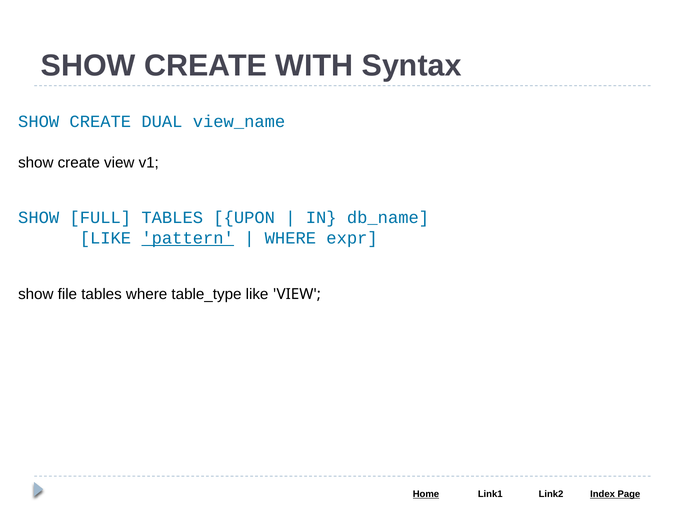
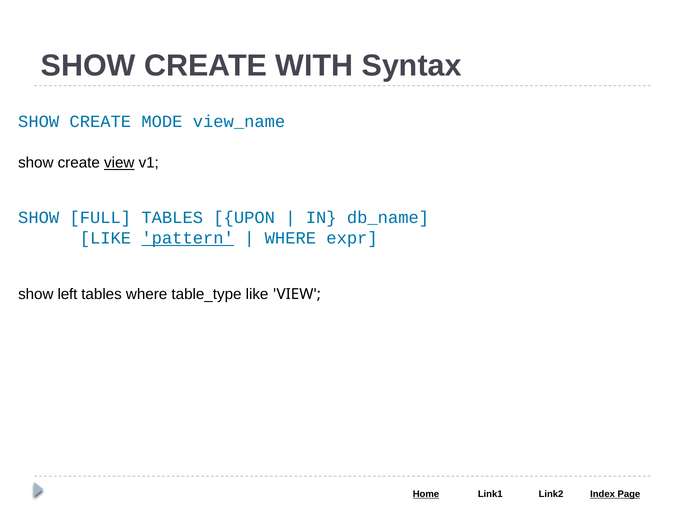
DUAL: DUAL -> MODE
view at (119, 163) underline: none -> present
file: file -> left
